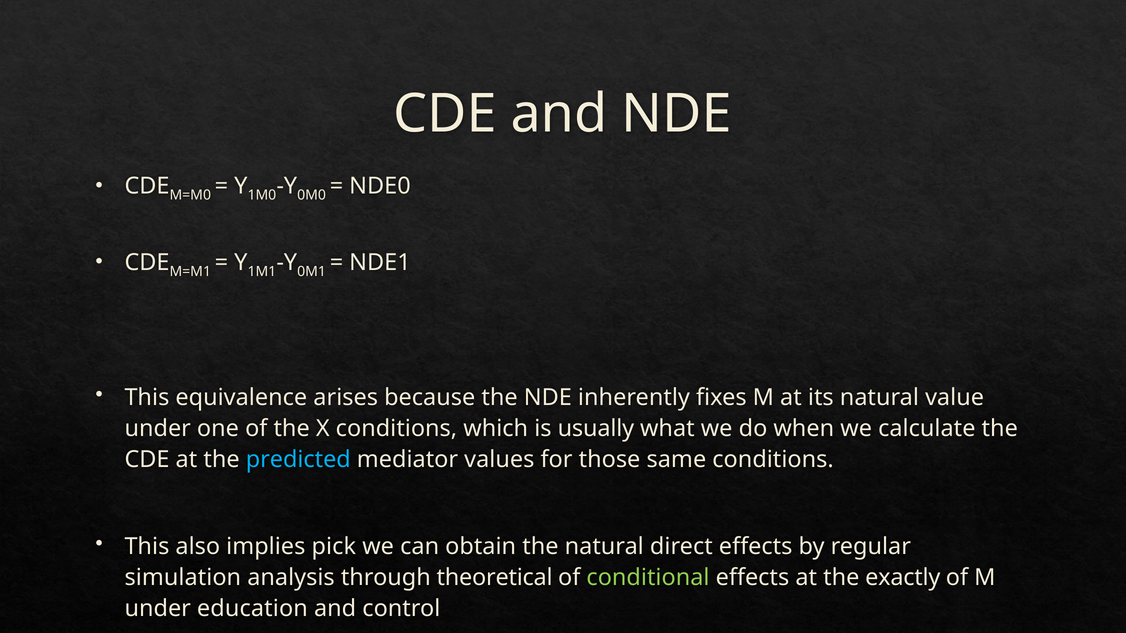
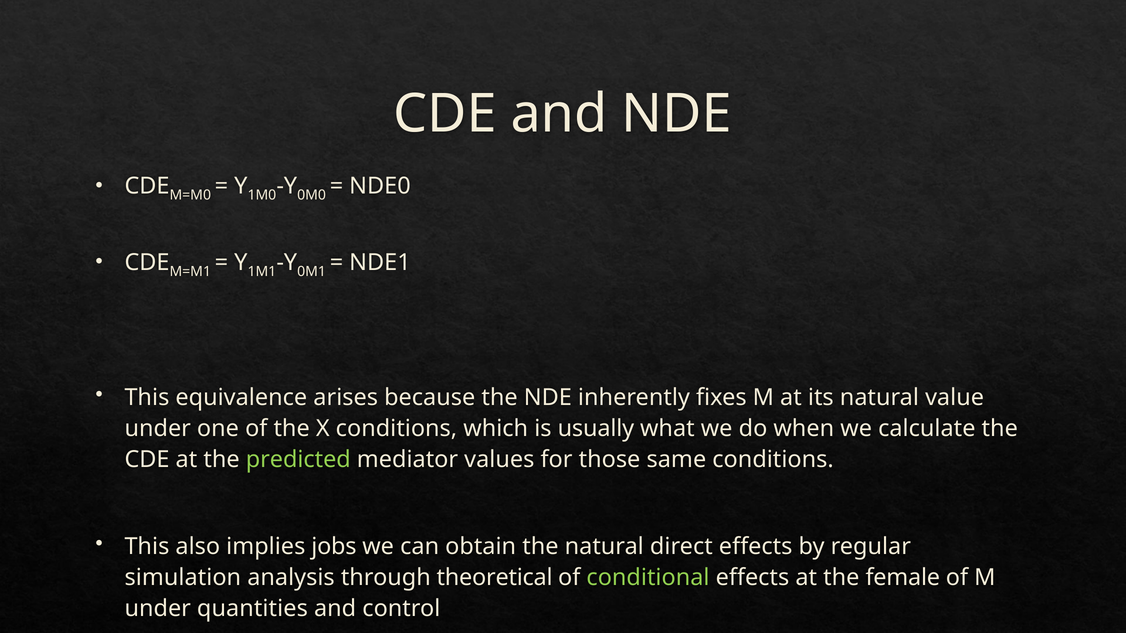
predicted colour: light blue -> light green
pick: pick -> jobs
exactly: exactly -> female
education: education -> quantities
